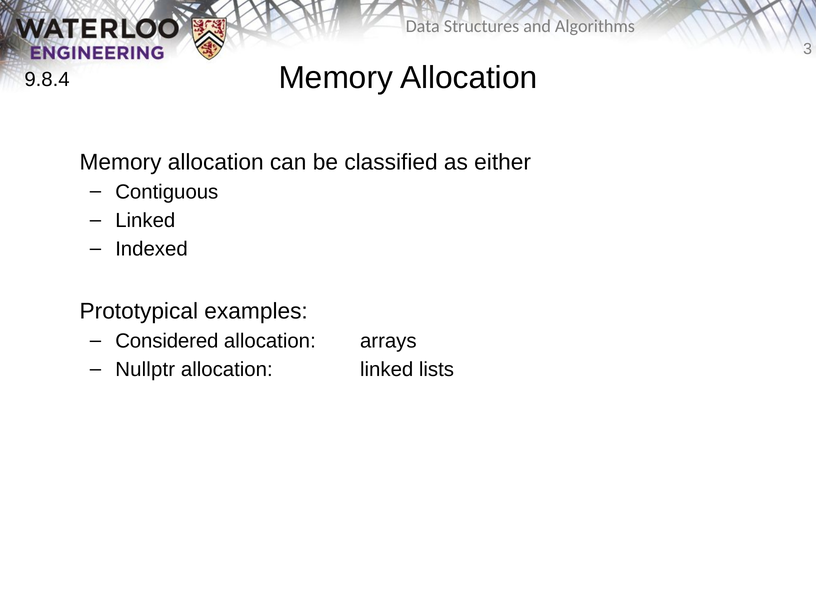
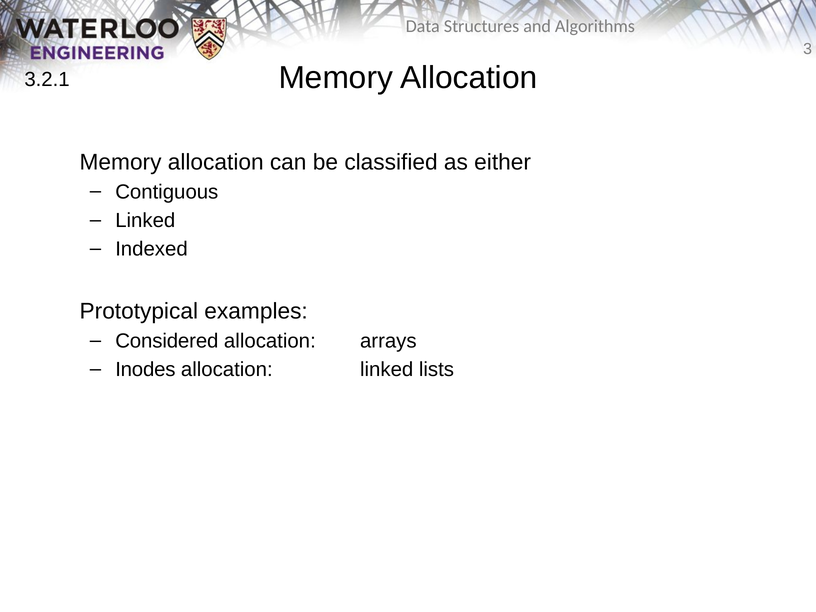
9.8.4: 9.8.4 -> 3.2.1
Nullptr: Nullptr -> Inodes
